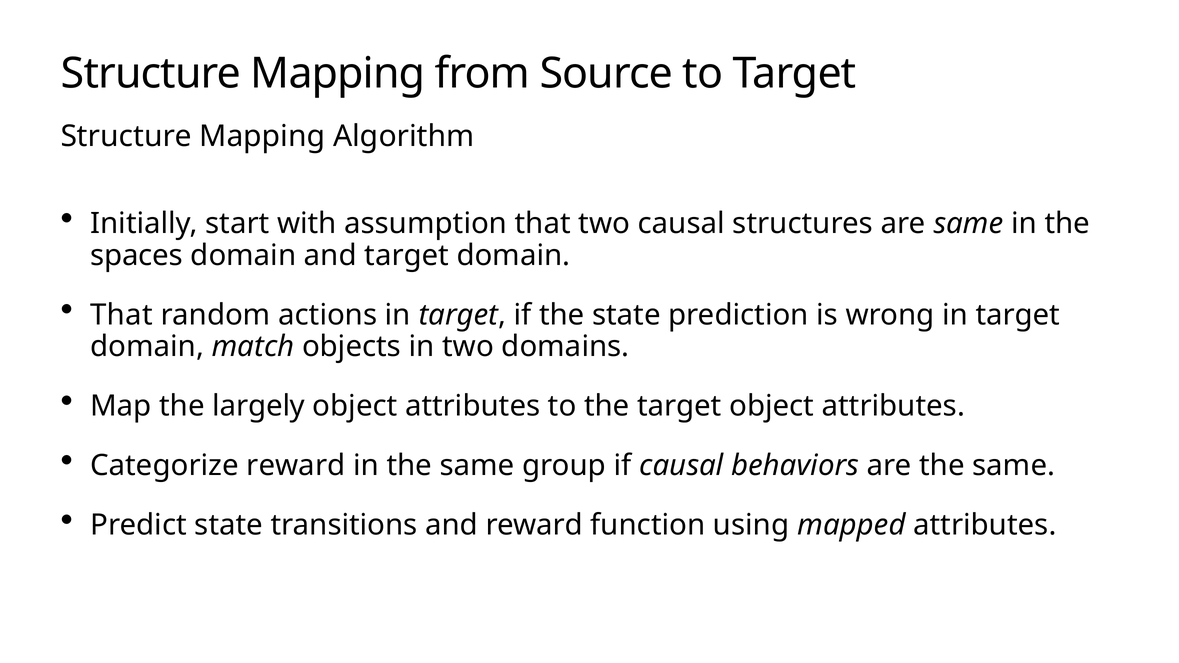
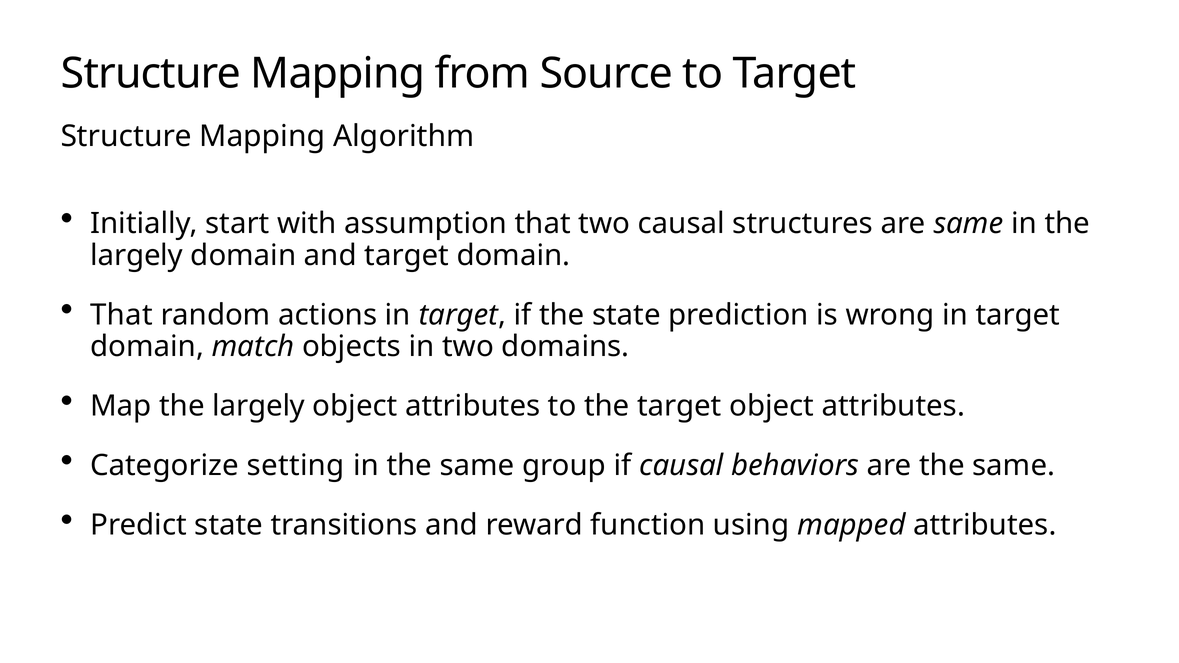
spaces at (137, 255): spaces -> largely
Categorize reward: reward -> setting
